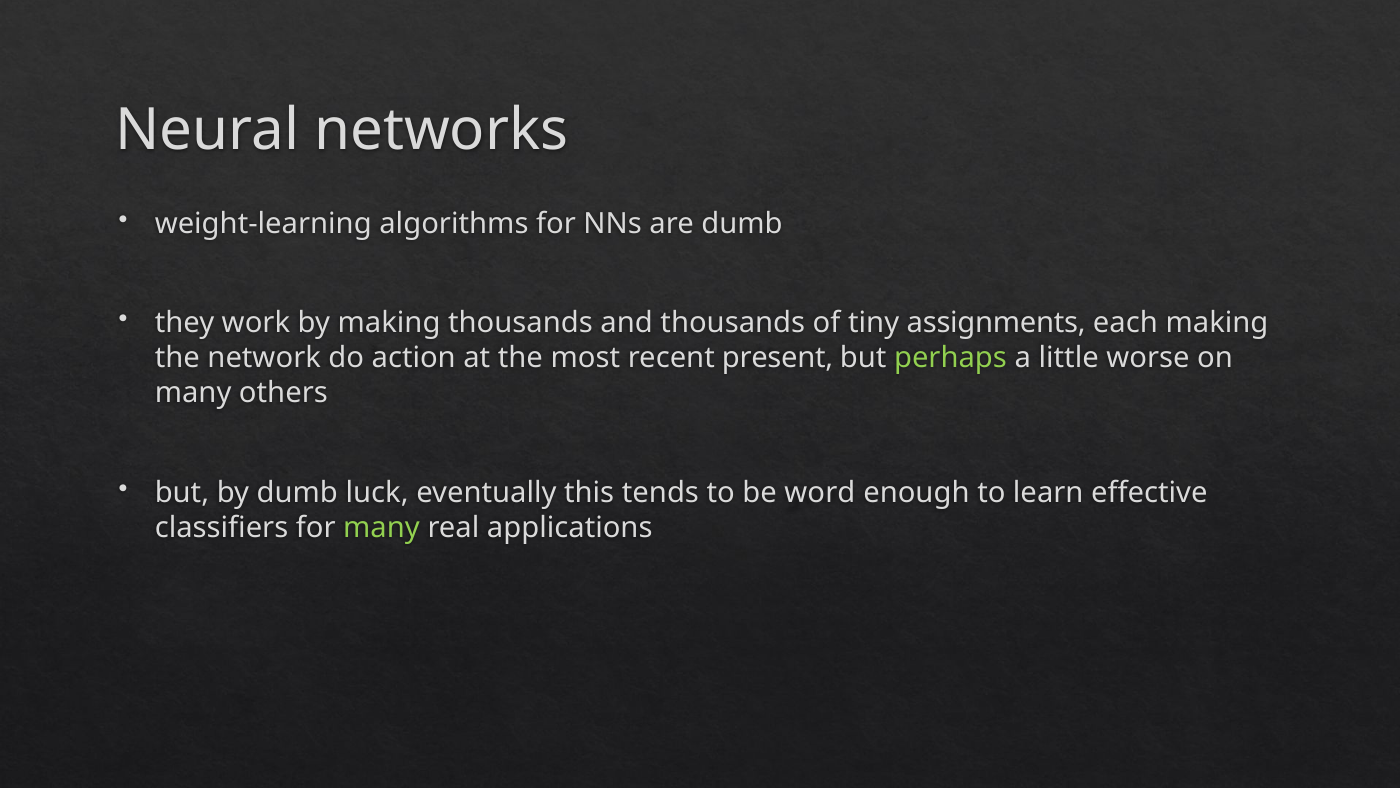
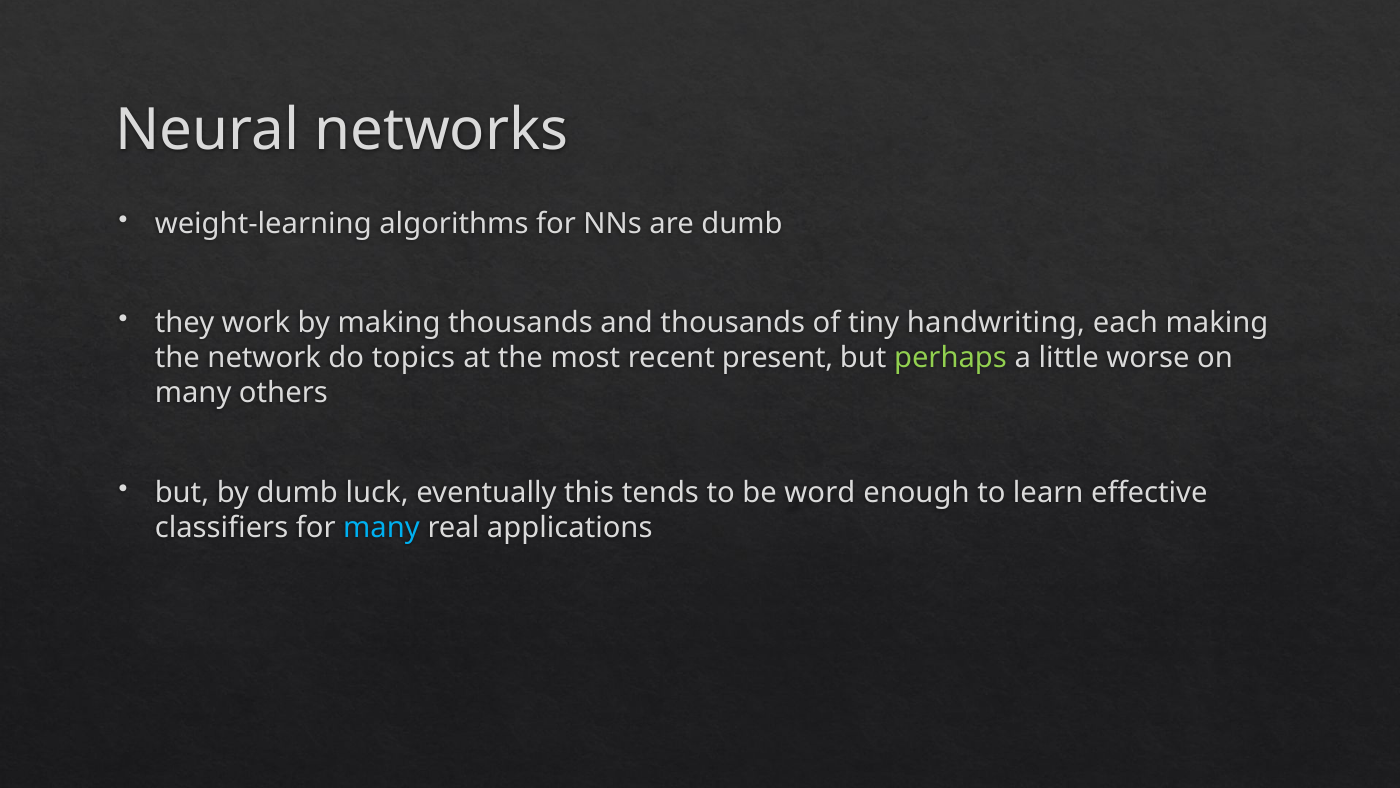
assignments: assignments -> handwriting
action: action -> topics
many at (381, 527) colour: light green -> light blue
